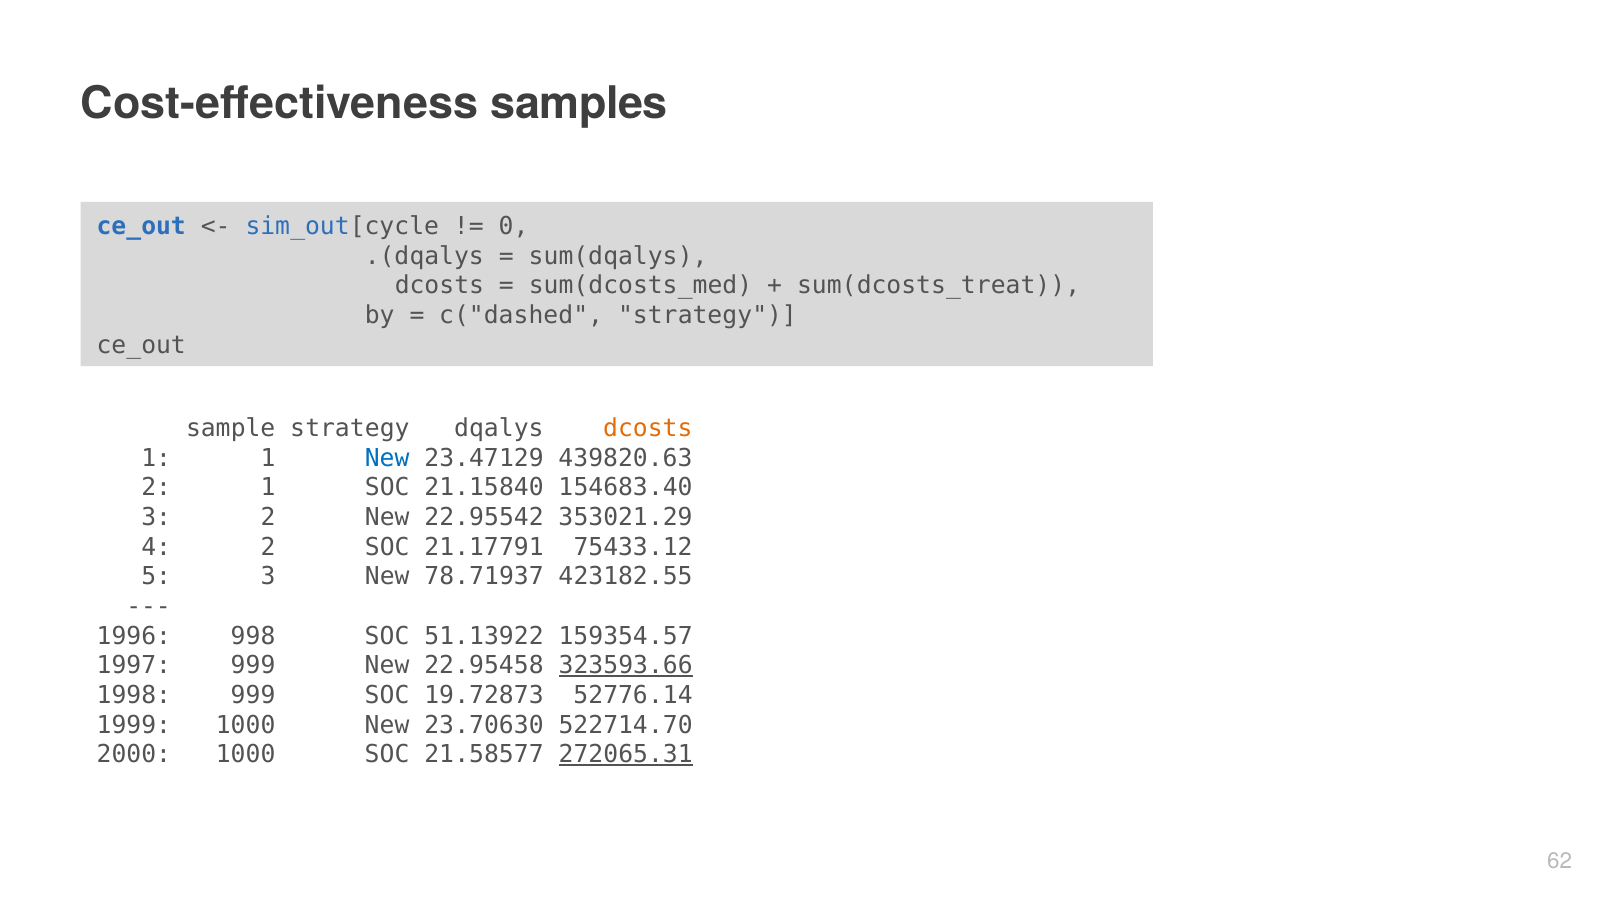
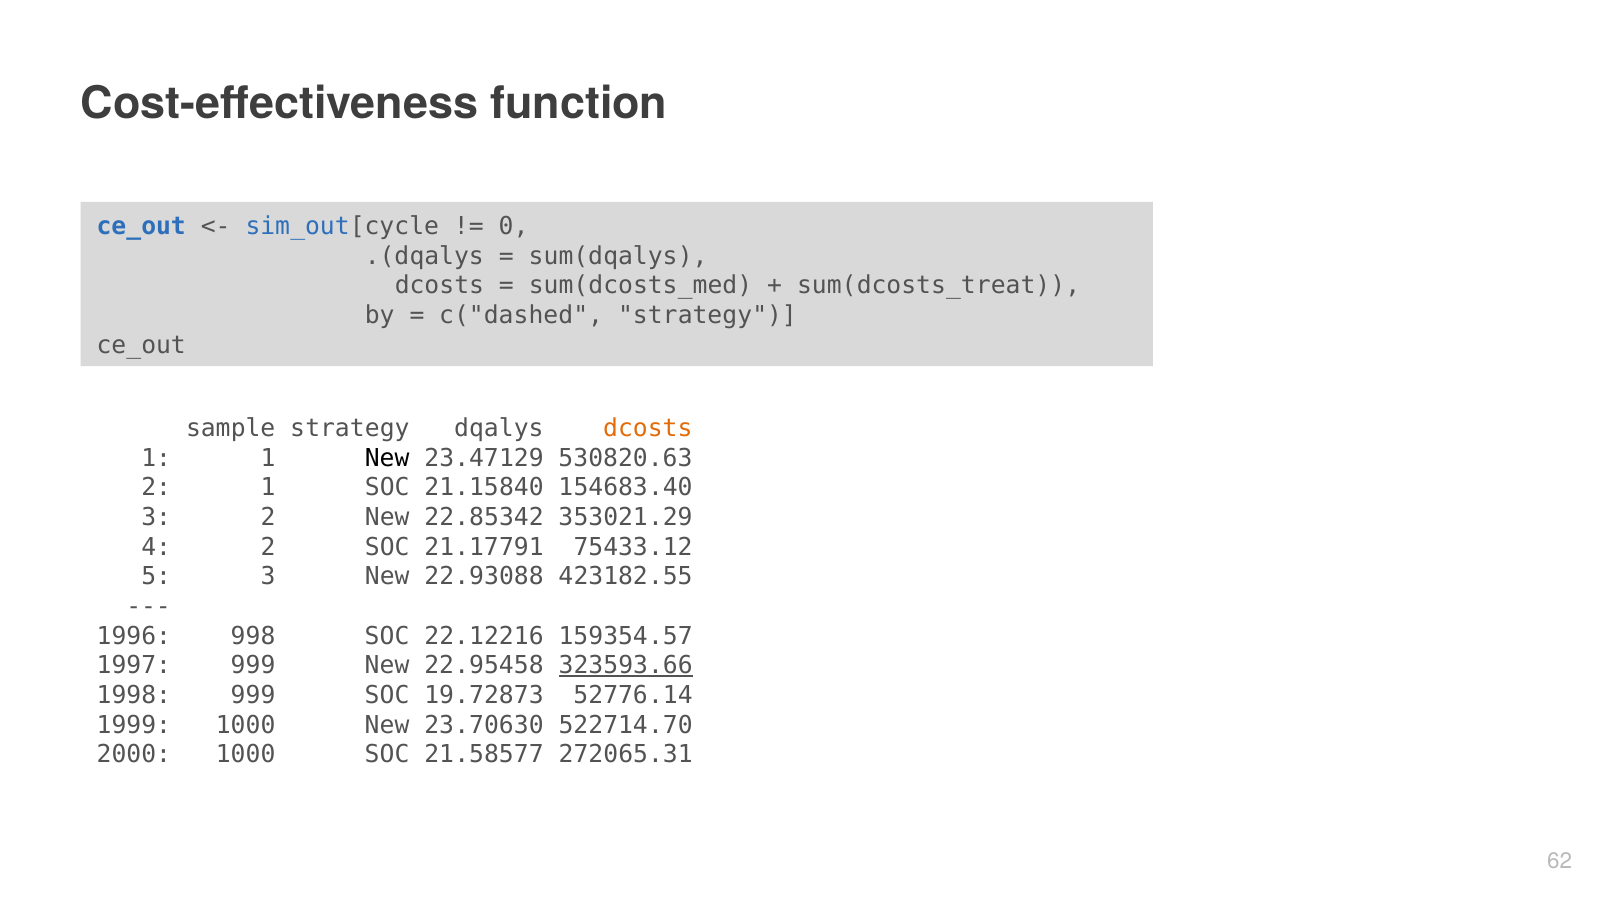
samples: samples -> function
New at (387, 458) colour: blue -> black
439820.63: 439820.63 -> 530820.63
22.95542: 22.95542 -> 22.85342
78.71937: 78.71937 -> 22.93088
51.13922: 51.13922 -> 22.12216
272065.31 underline: present -> none
